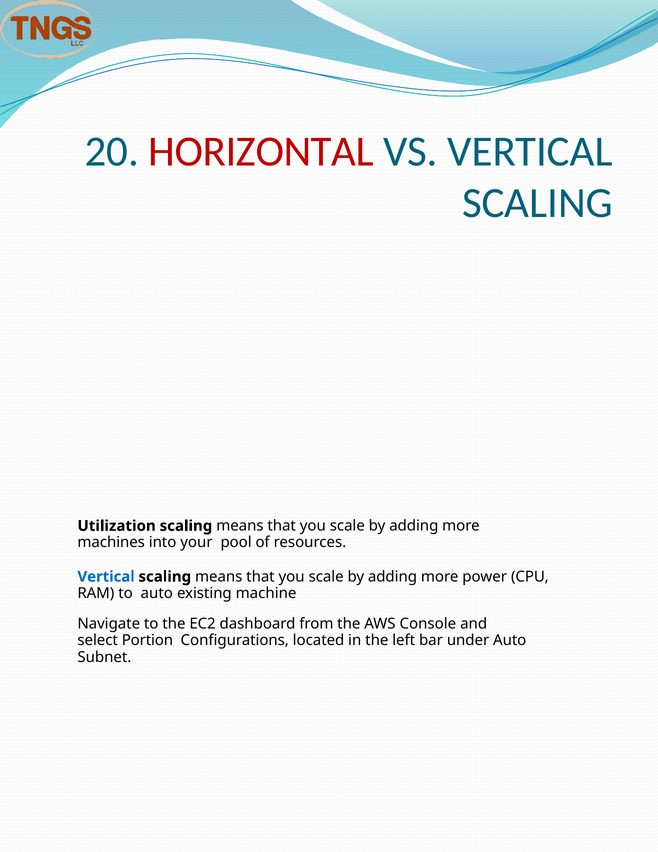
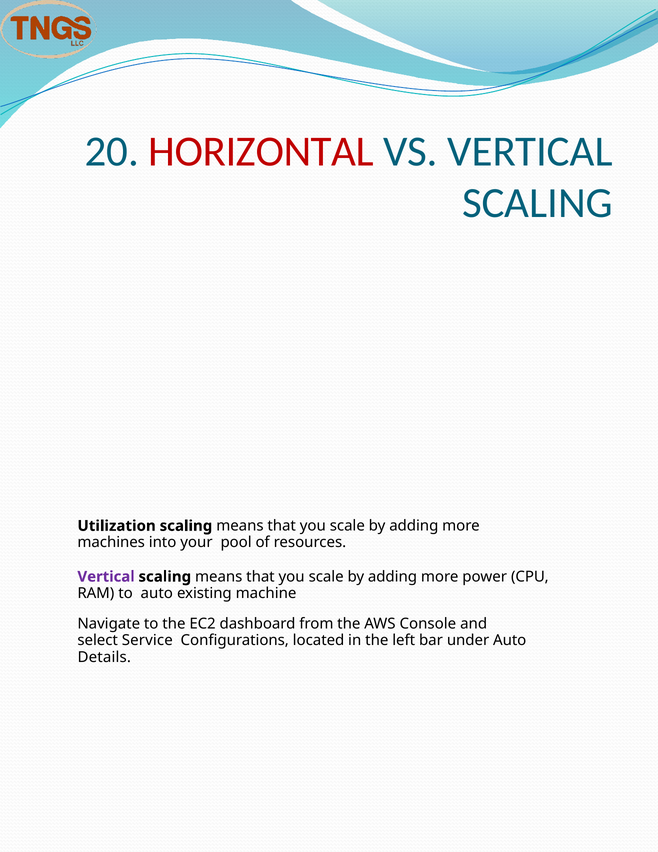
Vertical at (106, 576) colour: blue -> purple
Portion: Portion -> Service
Subnet: Subnet -> Details
